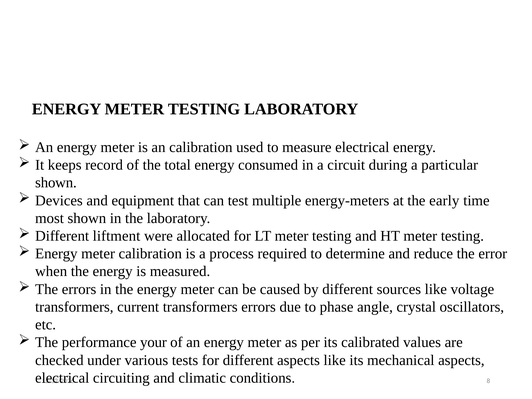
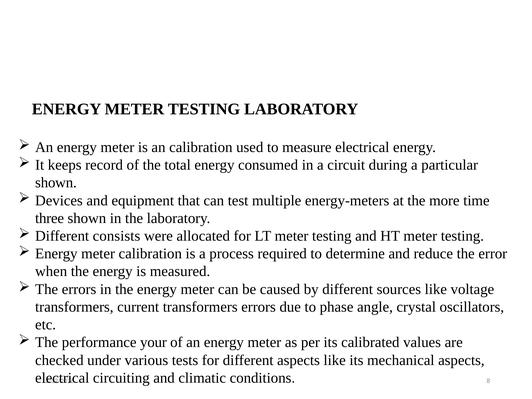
early: early -> more
most: most -> three
liftment: liftment -> consists
